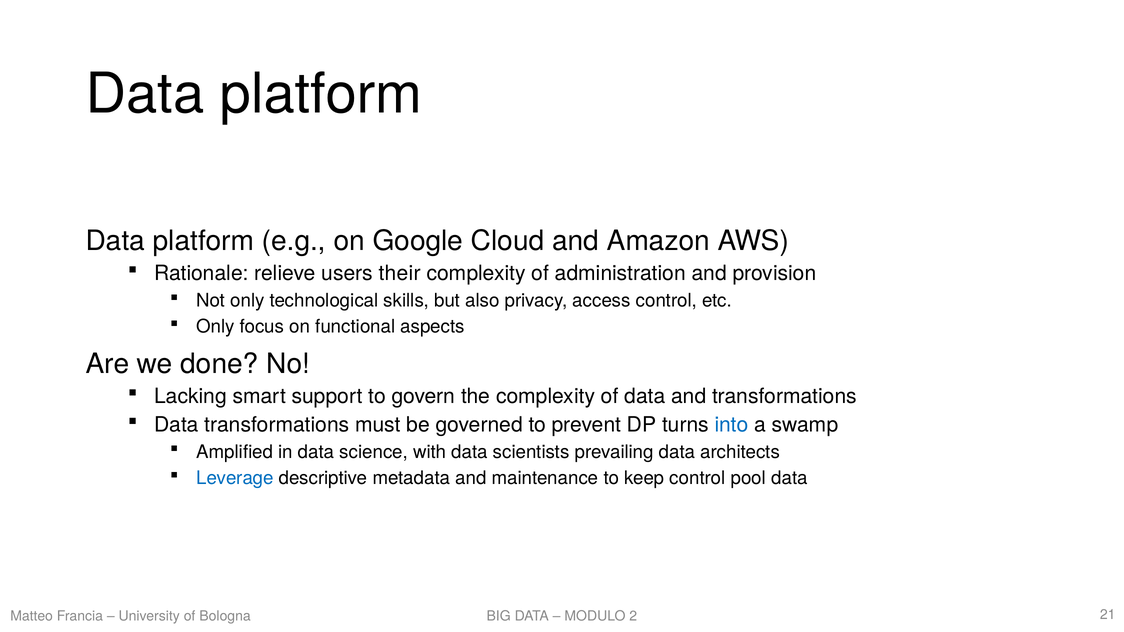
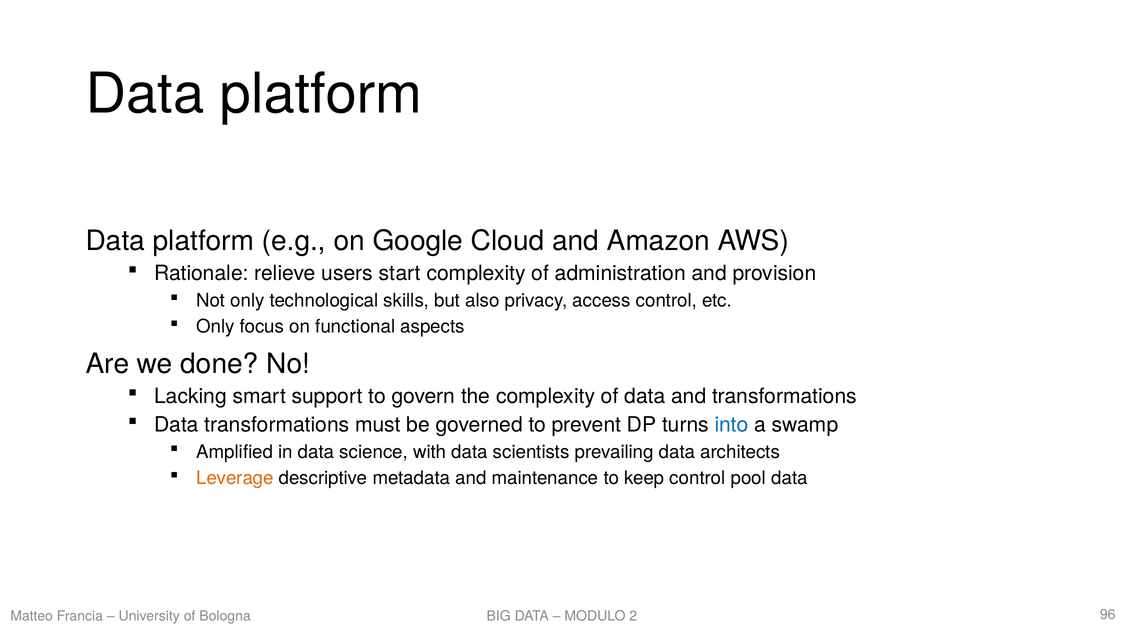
their: their -> start
Leverage colour: blue -> orange
21: 21 -> 96
